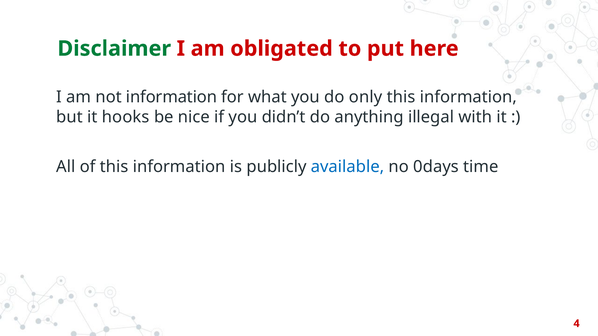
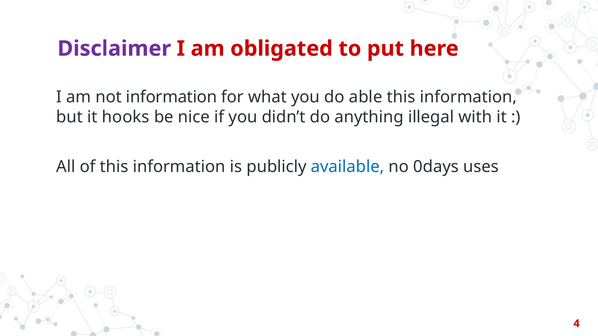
Disclaimer colour: green -> purple
only: only -> able
time: time -> uses
